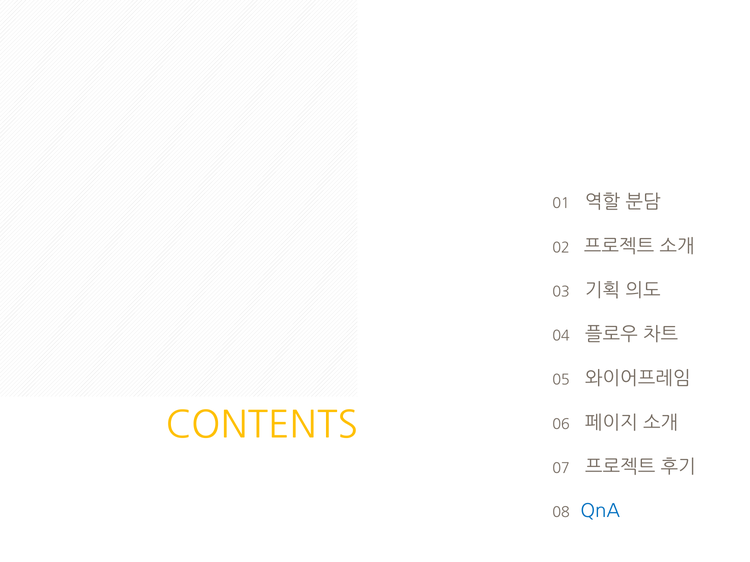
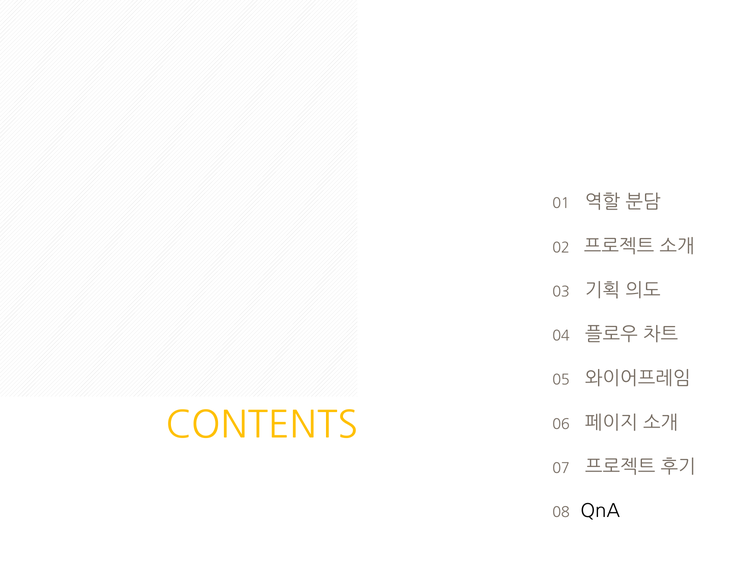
QnA colour: blue -> black
